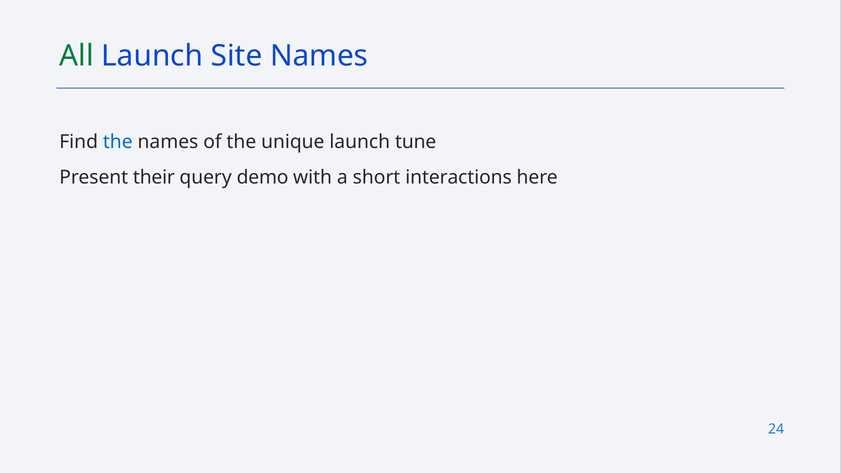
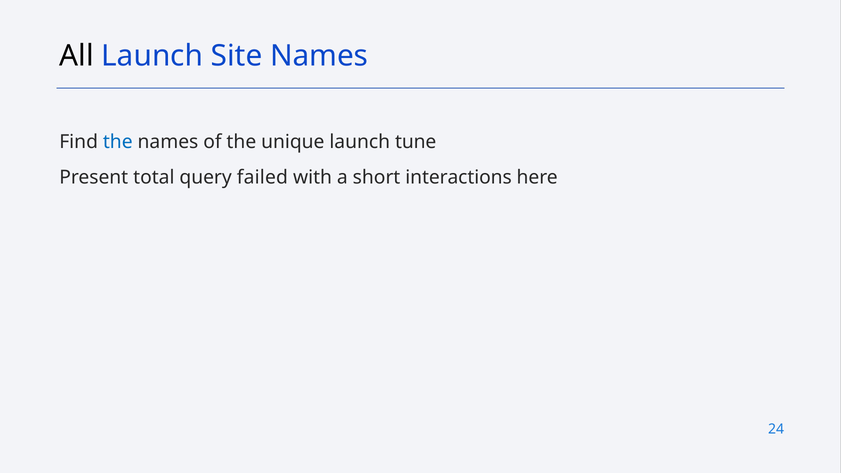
All colour: green -> black
their: their -> total
demo: demo -> failed
